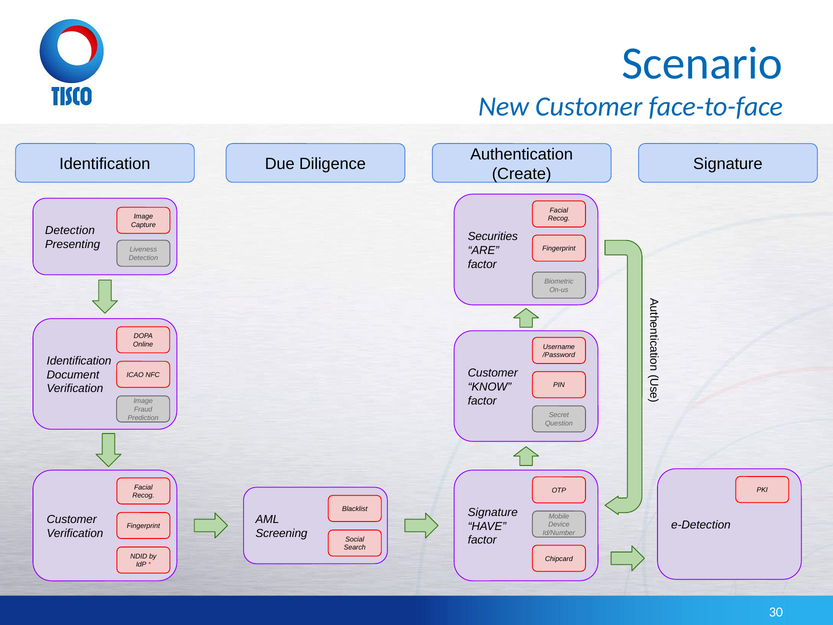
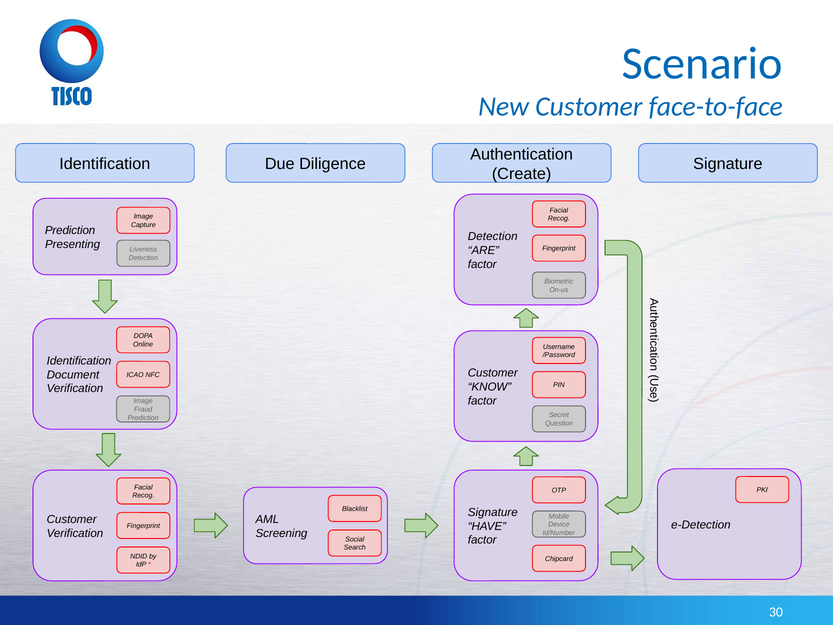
Detection at (70, 230): Detection -> Prediction
Securities at (493, 236): Securities -> Detection
